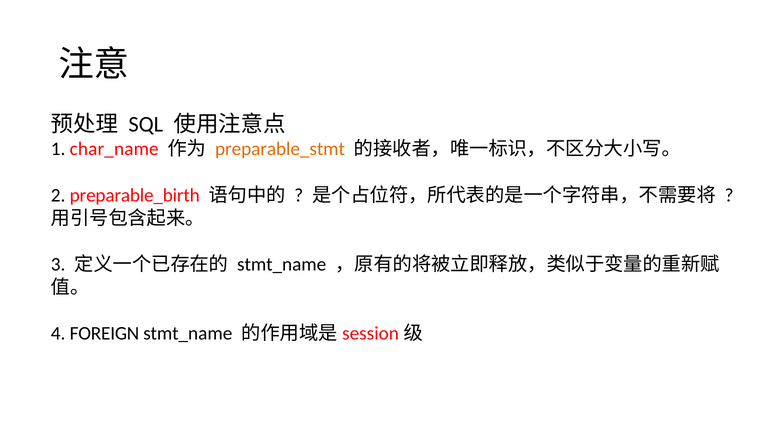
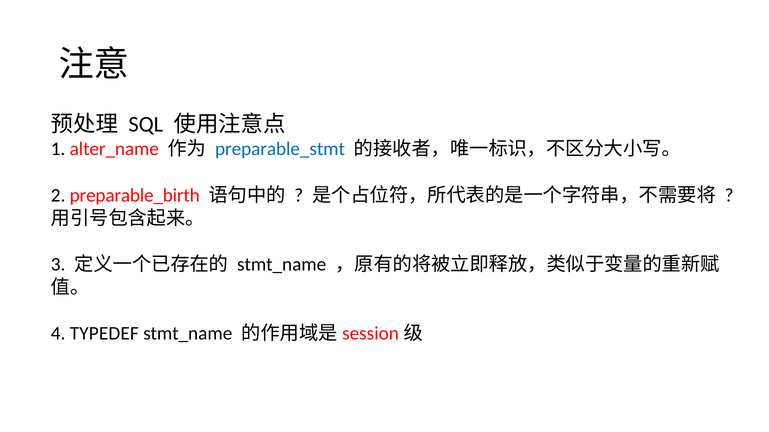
char_name: char_name -> alter_name
preparable_stmt colour: orange -> blue
FOREIGN: FOREIGN -> TYPEDEF
